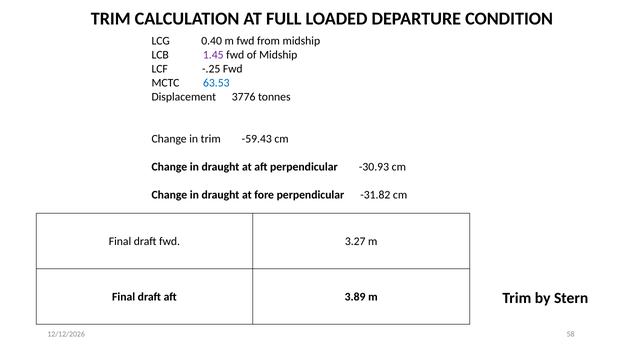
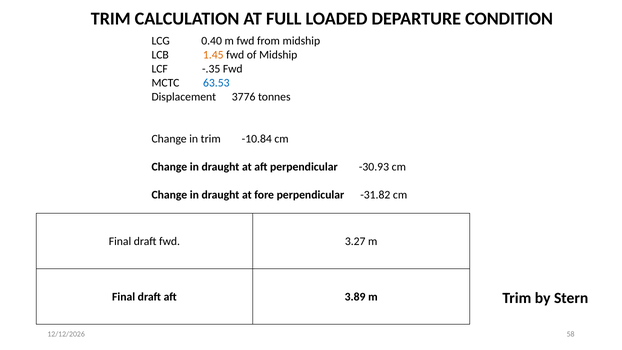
1.45 colour: purple -> orange
-.25: -.25 -> -.35
-59.43: -59.43 -> -10.84
